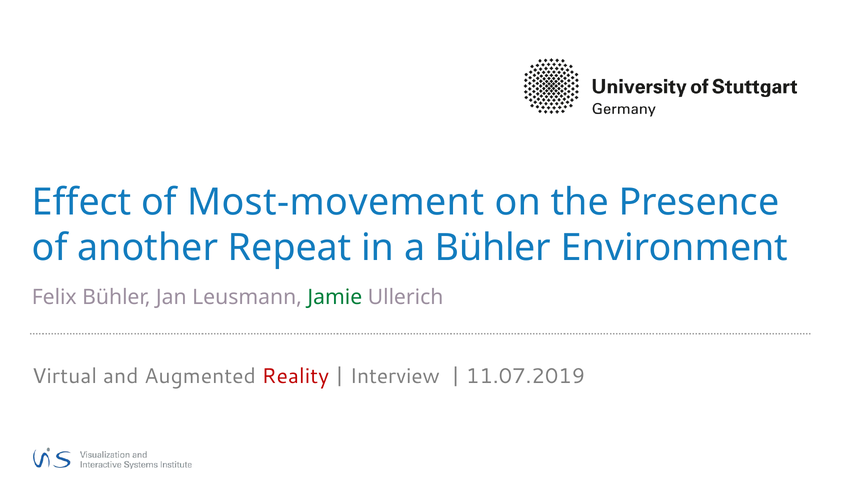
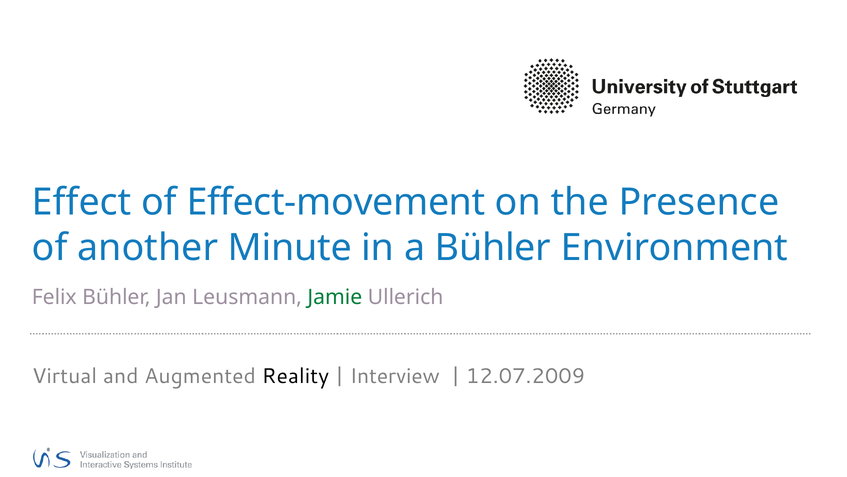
Most-movement: Most-movement -> Effect-movement
Repeat: Repeat -> Minute
Reality colour: red -> black
11.07.2019: 11.07.2019 -> 12.07.2009
